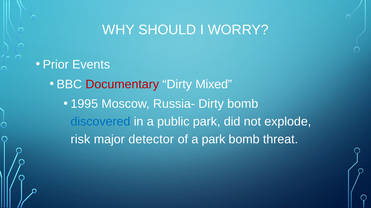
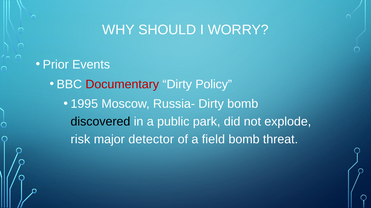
Mixed: Mixed -> Policy
discovered colour: blue -> black
a park: park -> field
